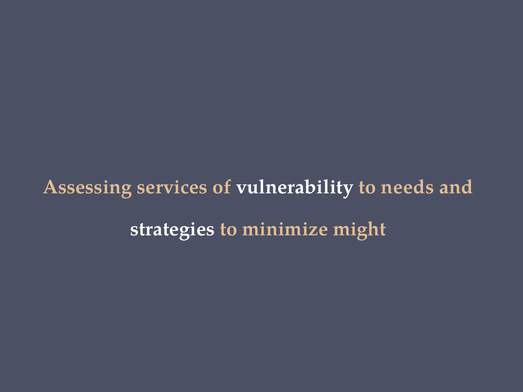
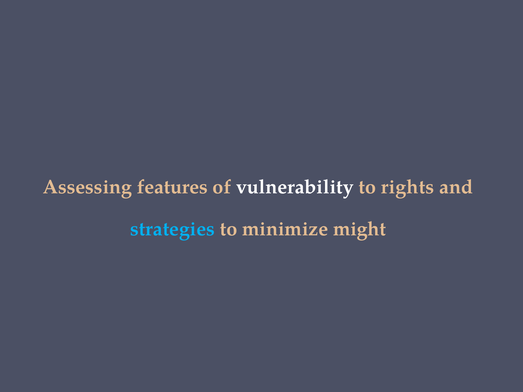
services: services -> features
needs: needs -> rights
strategies colour: white -> light blue
